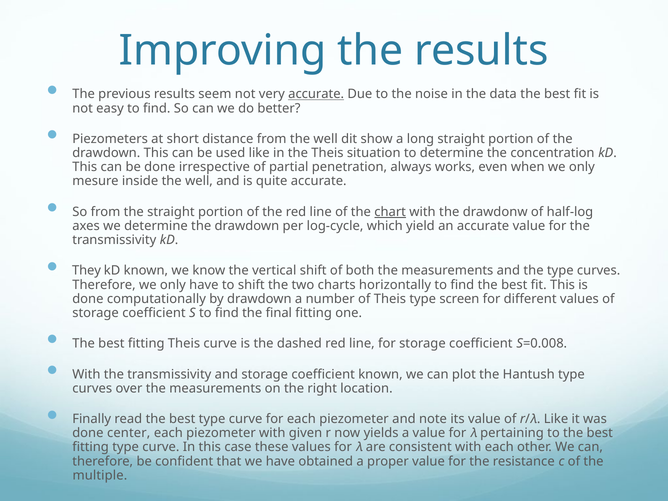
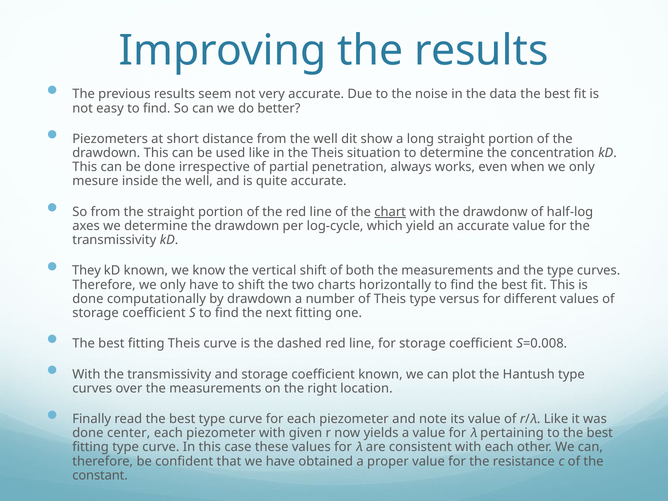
accurate at (316, 94) underline: present -> none
screen: screen -> versus
final: final -> next
multiple: multiple -> constant
